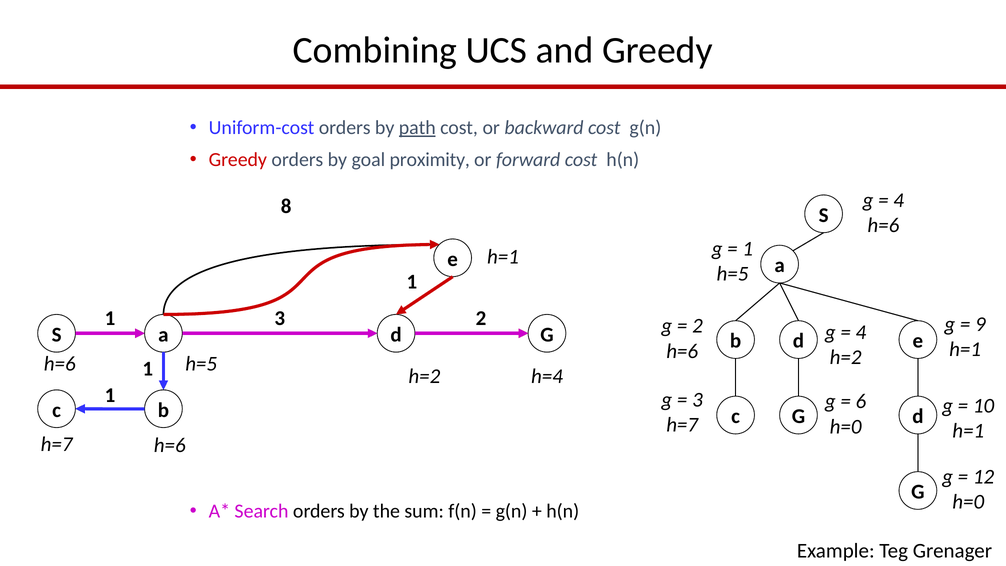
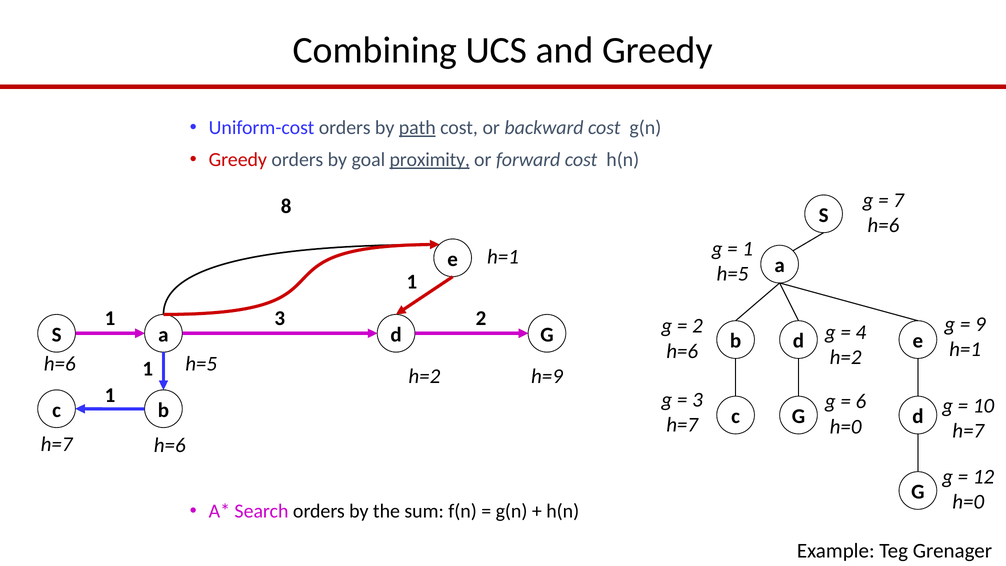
proximity underline: none -> present
4 at (899, 200): 4 -> 7
h=4: h=4 -> h=9
h=1 at (968, 431): h=1 -> h=7
